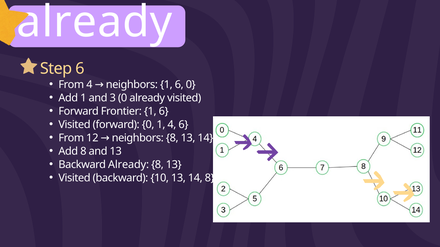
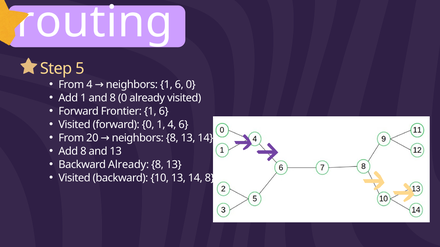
already at (94, 22): already -> routing
Step 6: 6 -> 5
and 3: 3 -> 8
12: 12 -> 20
